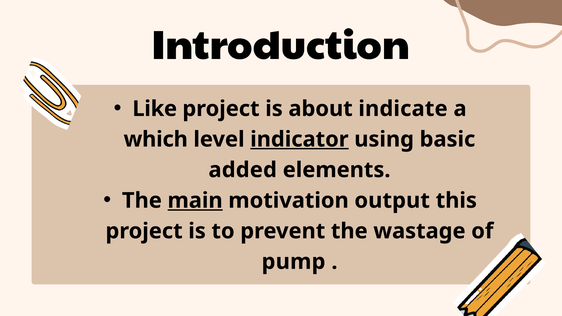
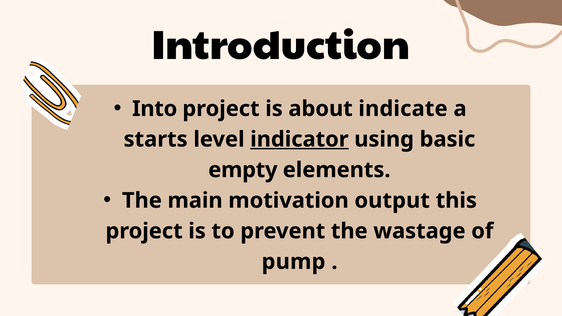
Like: Like -> Into
which: which -> starts
added: added -> empty
main underline: present -> none
